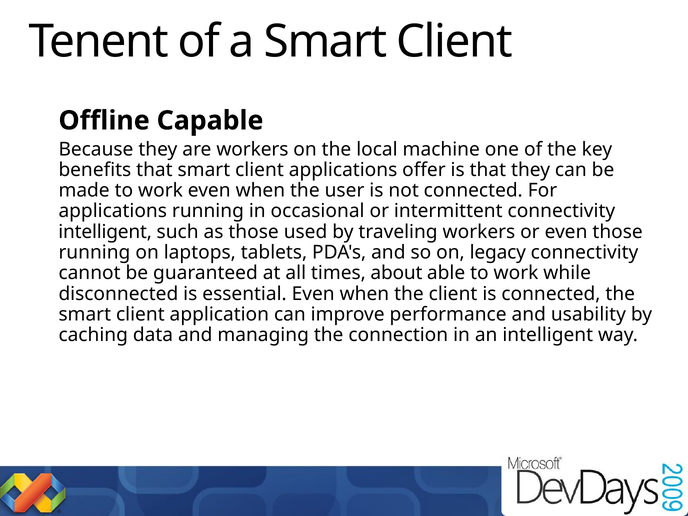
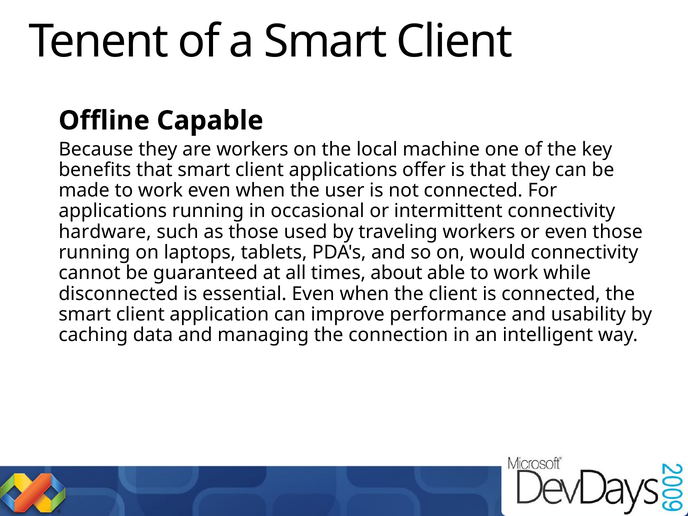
intelligent at (105, 232): intelligent -> hardware
legacy: legacy -> would
